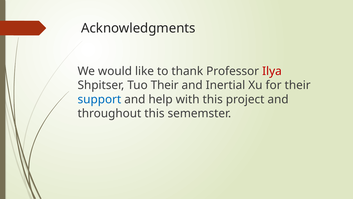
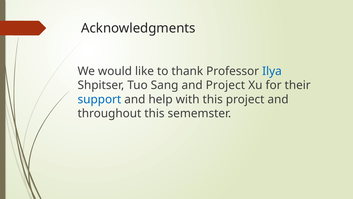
Ilya colour: red -> blue
Tuo Their: Their -> Sang
and Inertial: Inertial -> Project
